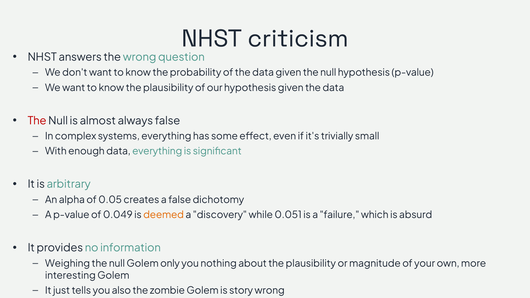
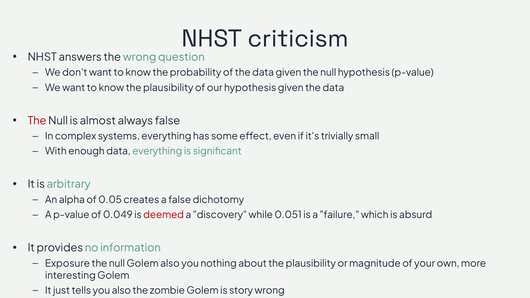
deemed colour: orange -> red
Weighing: Weighing -> Exposure
Golem only: only -> also
